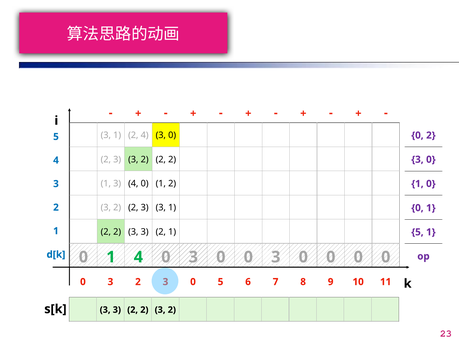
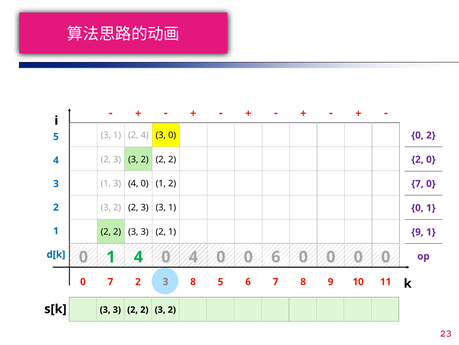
3 at (417, 159): 3 -> 2
1 at (417, 183): 1 -> 7
5 at (417, 232): 5 -> 9
4 0 3: 3 -> 4
0 0 3: 3 -> 6
3 at (110, 281): 3 -> 7
0 at (193, 281): 0 -> 8
